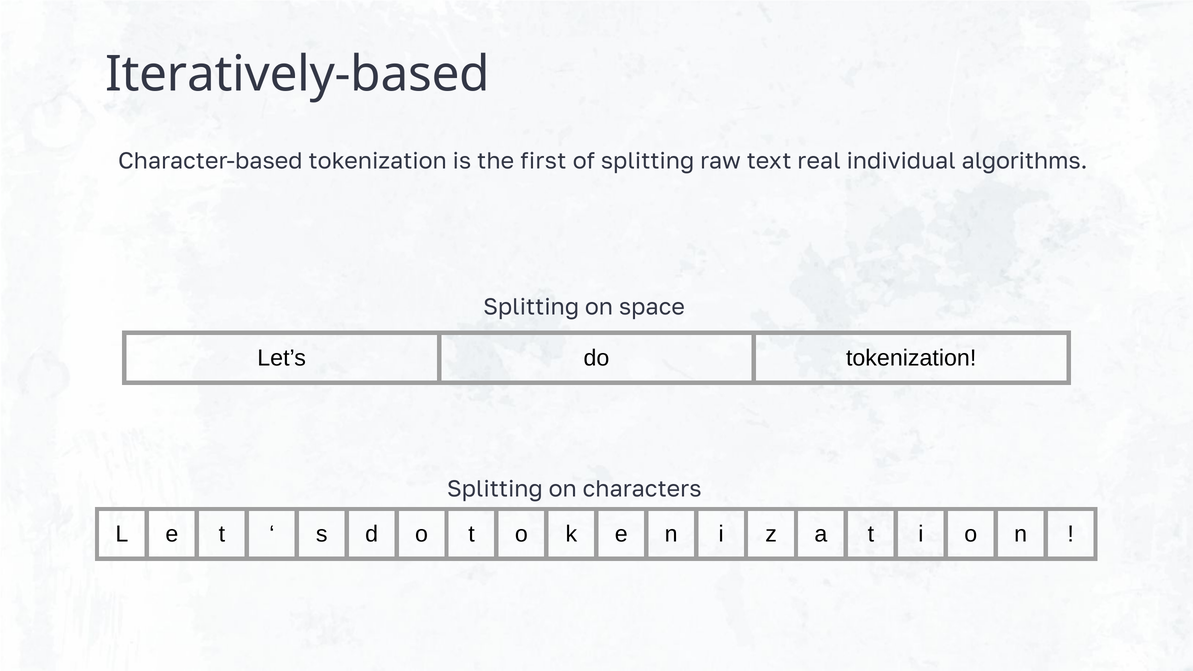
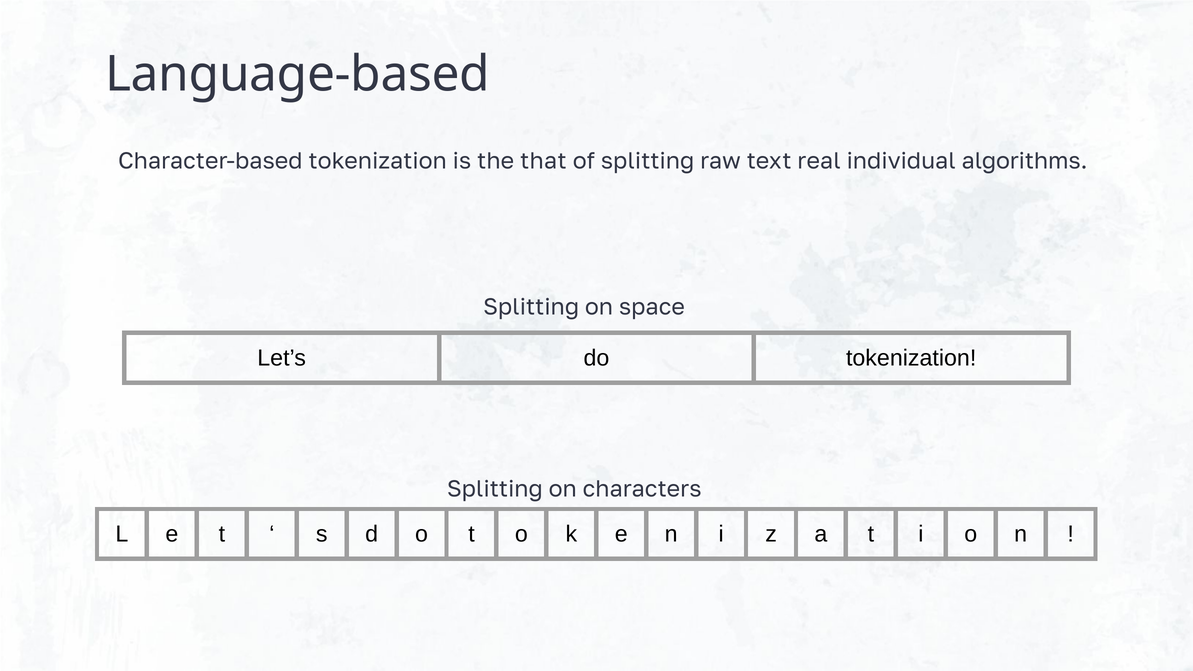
Iteratively-based: Iteratively-based -> Language-based
first: first -> that
